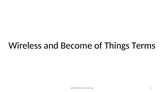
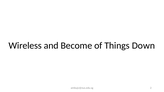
Terms: Terms -> Down
